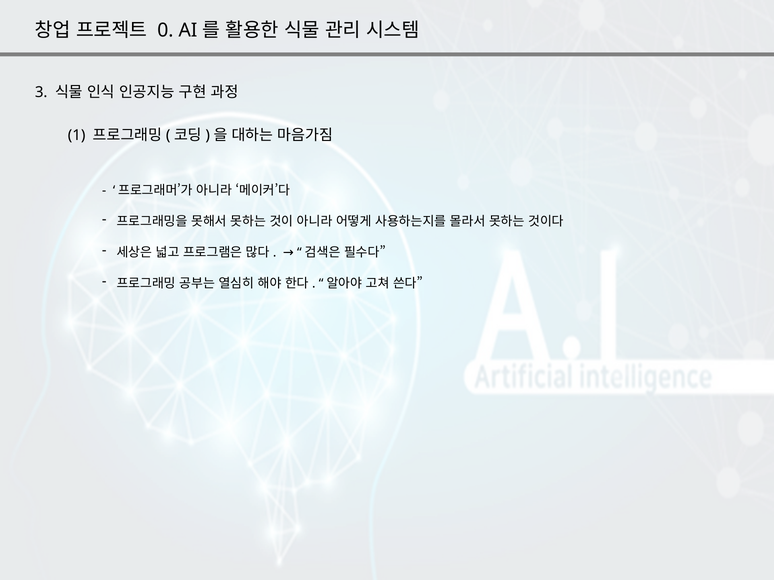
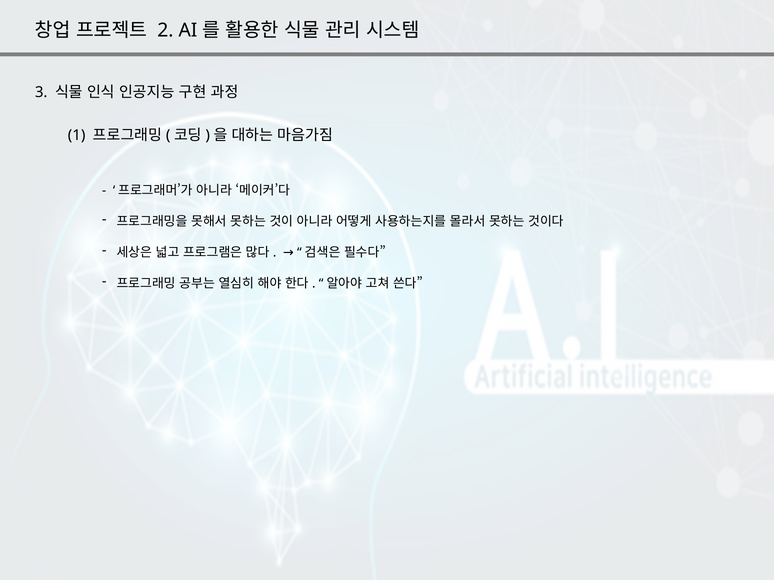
0: 0 -> 2
